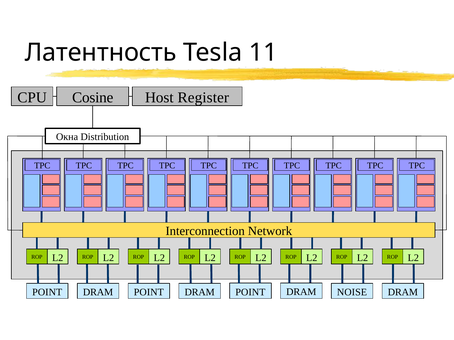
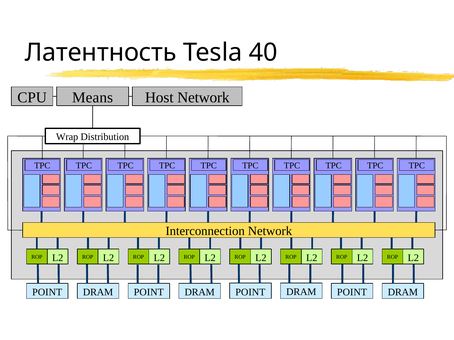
11: 11 -> 40
Cosine: Cosine -> Means
Host Register: Register -> Network
Окна: Окна -> Wrap
NOISE at (352, 293): NOISE -> POINT
